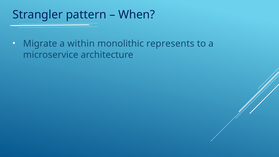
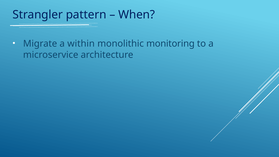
represents: represents -> monitoring
